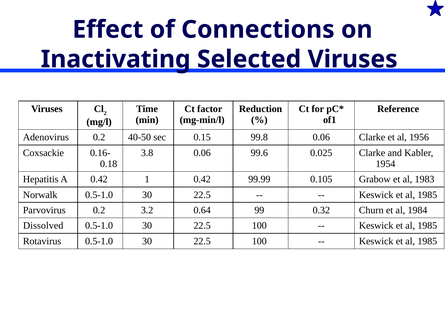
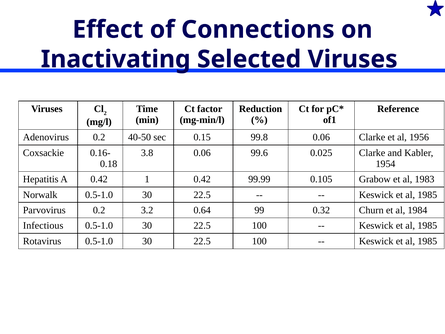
Dissolved: Dissolved -> Infectious
